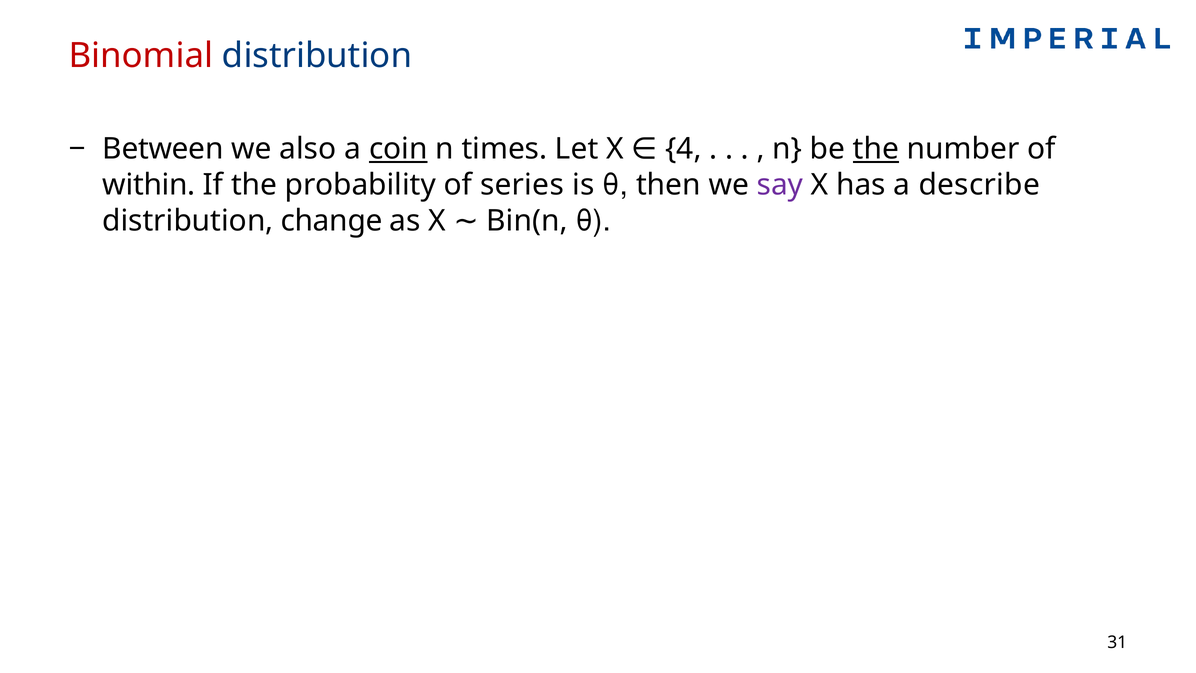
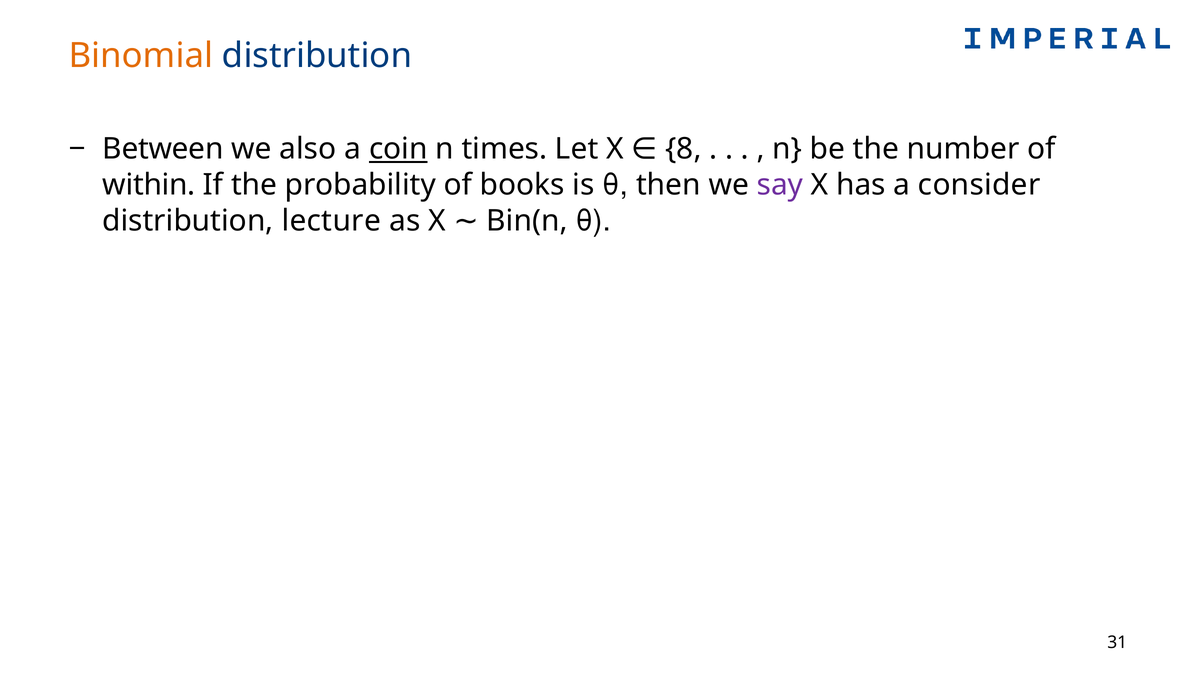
Binomial colour: red -> orange
4: 4 -> 8
the at (876, 149) underline: present -> none
series: series -> books
describe: describe -> consider
change: change -> lecture
